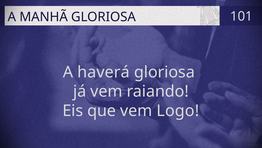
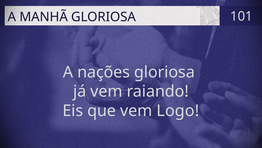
haverá: haverá -> nações
